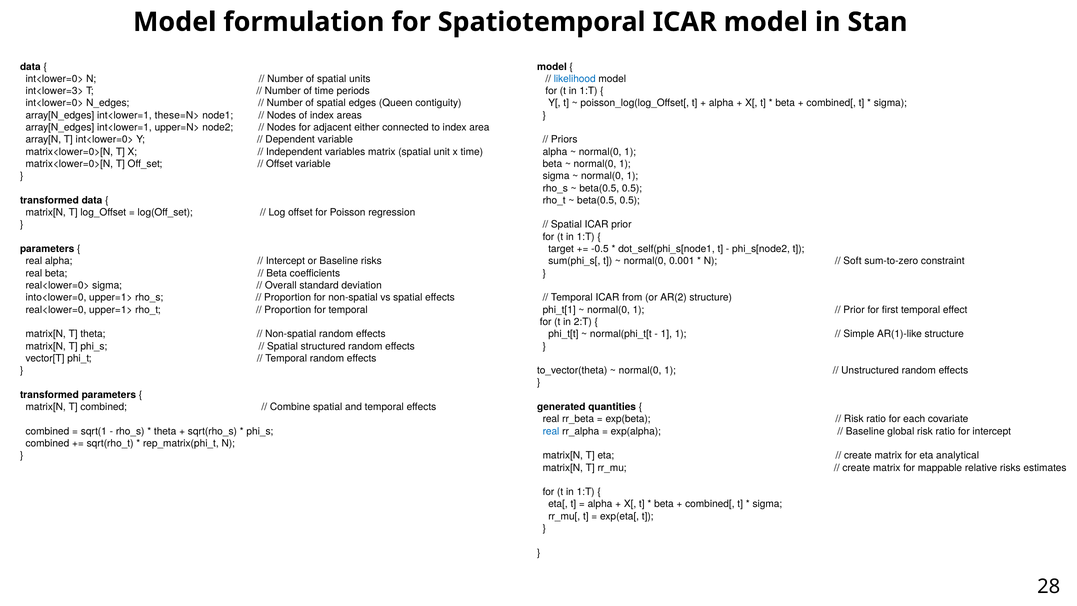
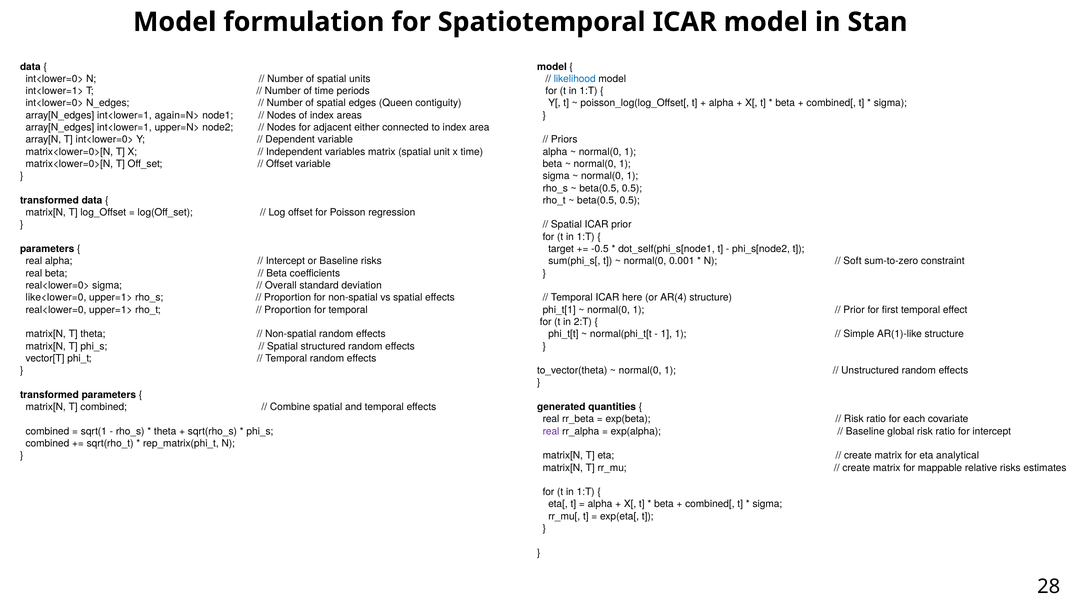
int<lower=3>: int<lower=3> -> int<lower=1>
these=N>: these=N> -> again=N>
into<lower=0: into<lower=0 -> like<lower=0
from: from -> here
AR(2: AR(2 -> AR(4
real at (551, 431) colour: blue -> purple
